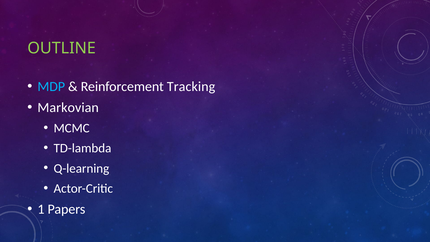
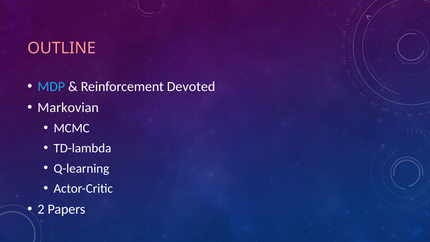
OUTLINE colour: light green -> pink
Tracking: Tracking -> Devoted
1: 1 -> 2
